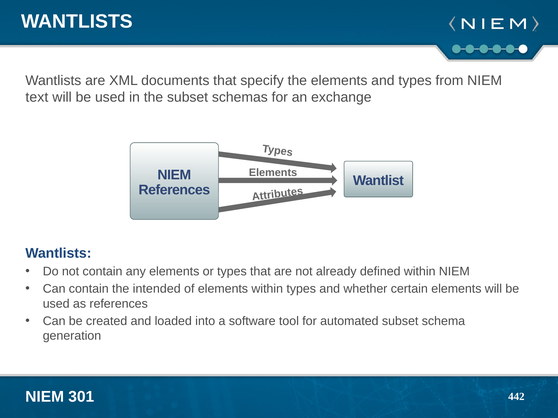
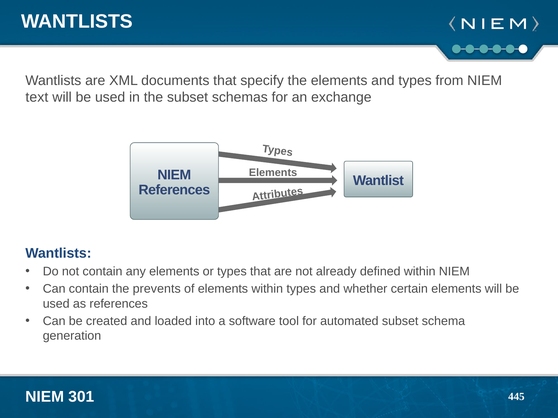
intended: intended -> prevents
442: 442 -> 445
